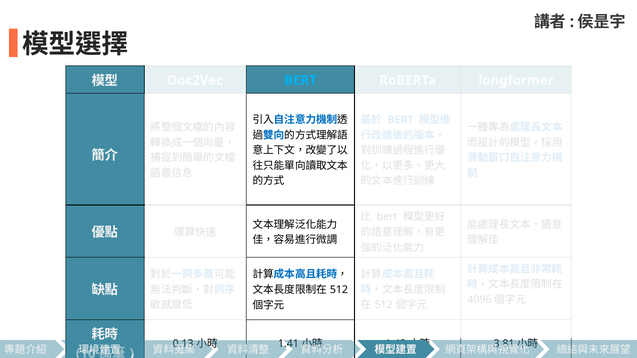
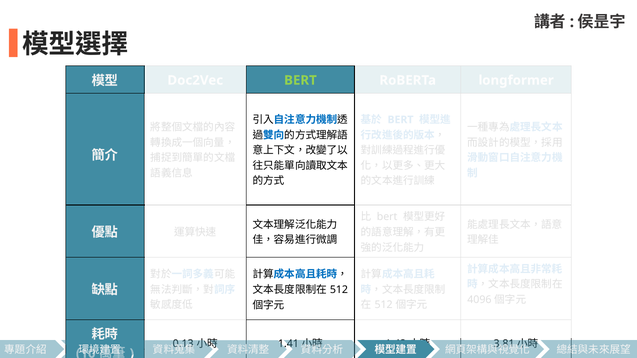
BERT at (300, 80) colour: light blue -> light green
